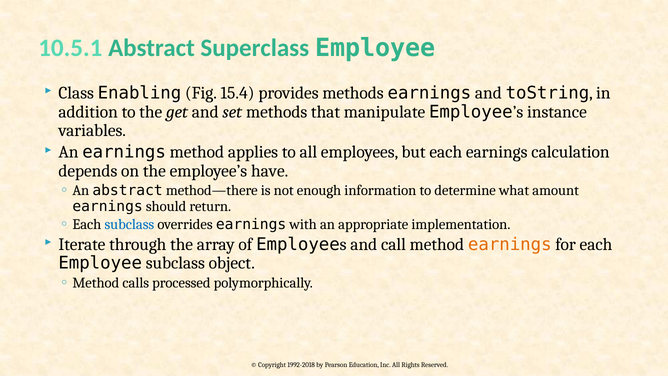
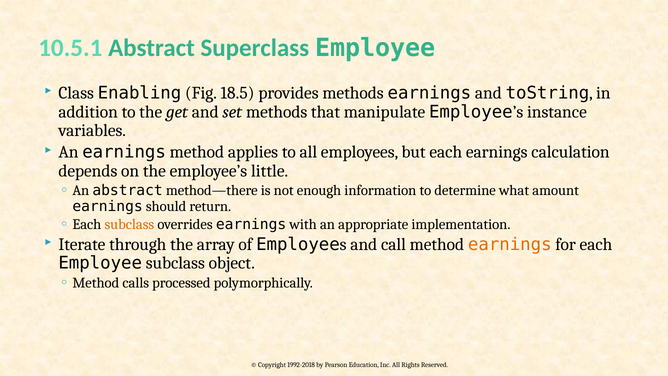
15.4: 15.4 -> 18.5
have: have -> little
subclass at (129, 224) colour: blue -> orange
